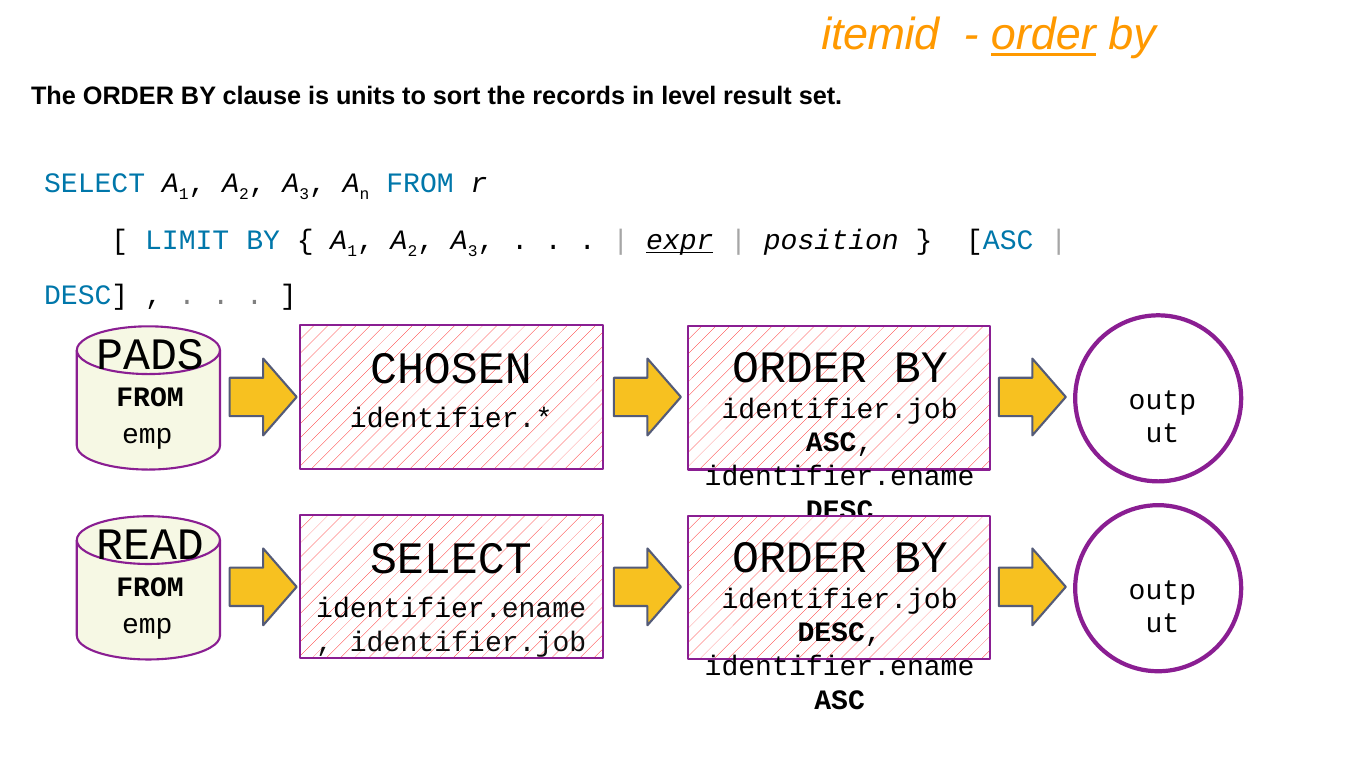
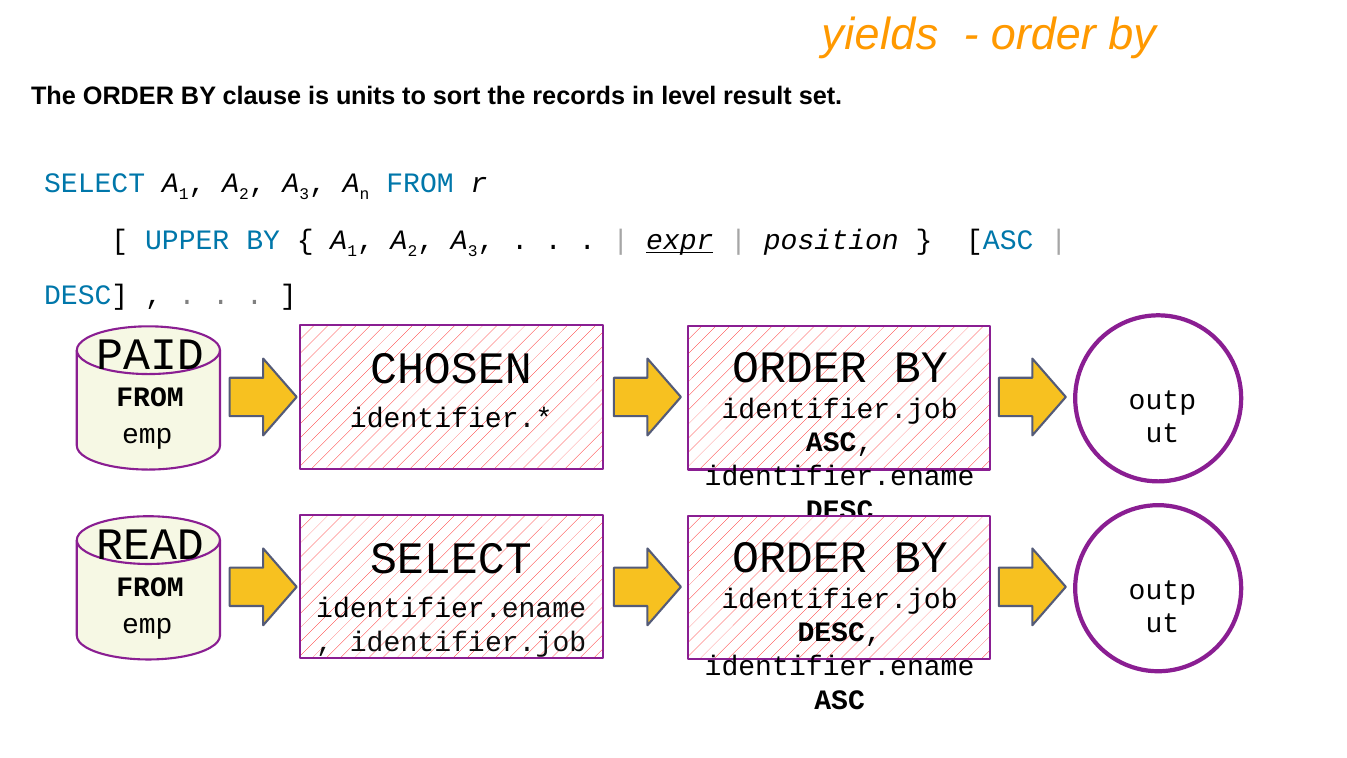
itemid: itemid -> yields
order at (1043, 35) underline: present -> none
LIMIT: LIMIT -> UPPER
PADS: PADS -> PAID
